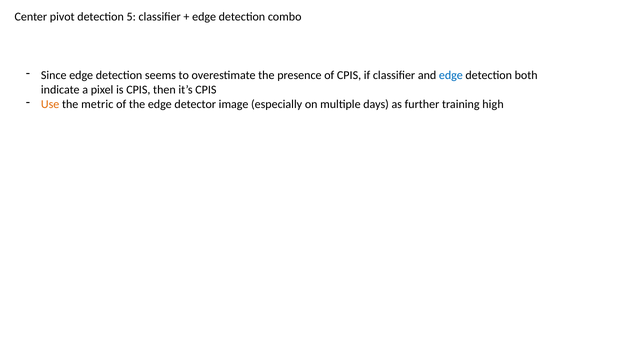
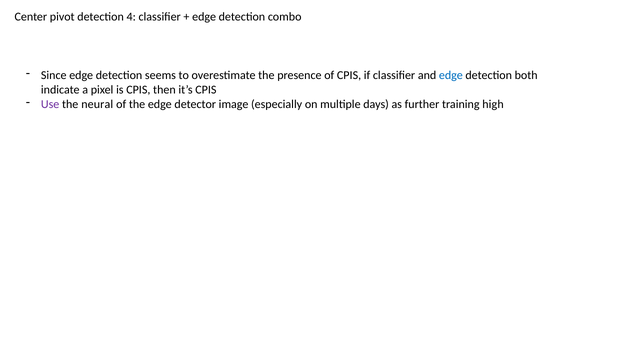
5: 5 -> 4
Use colour: orange -> purple
metric: metric -> neural
